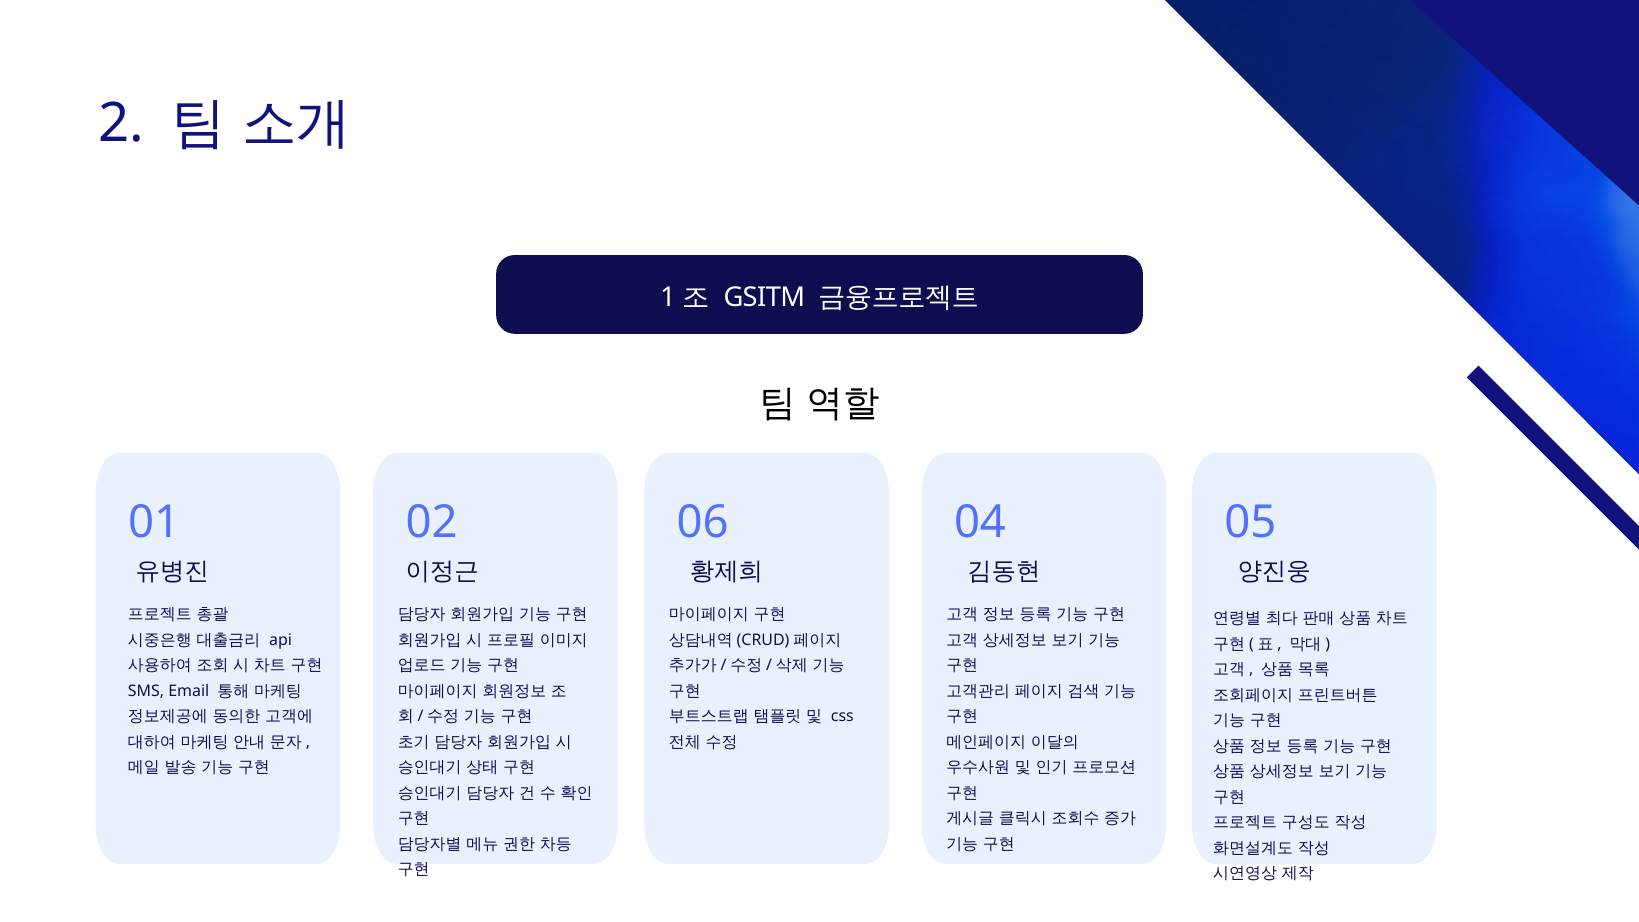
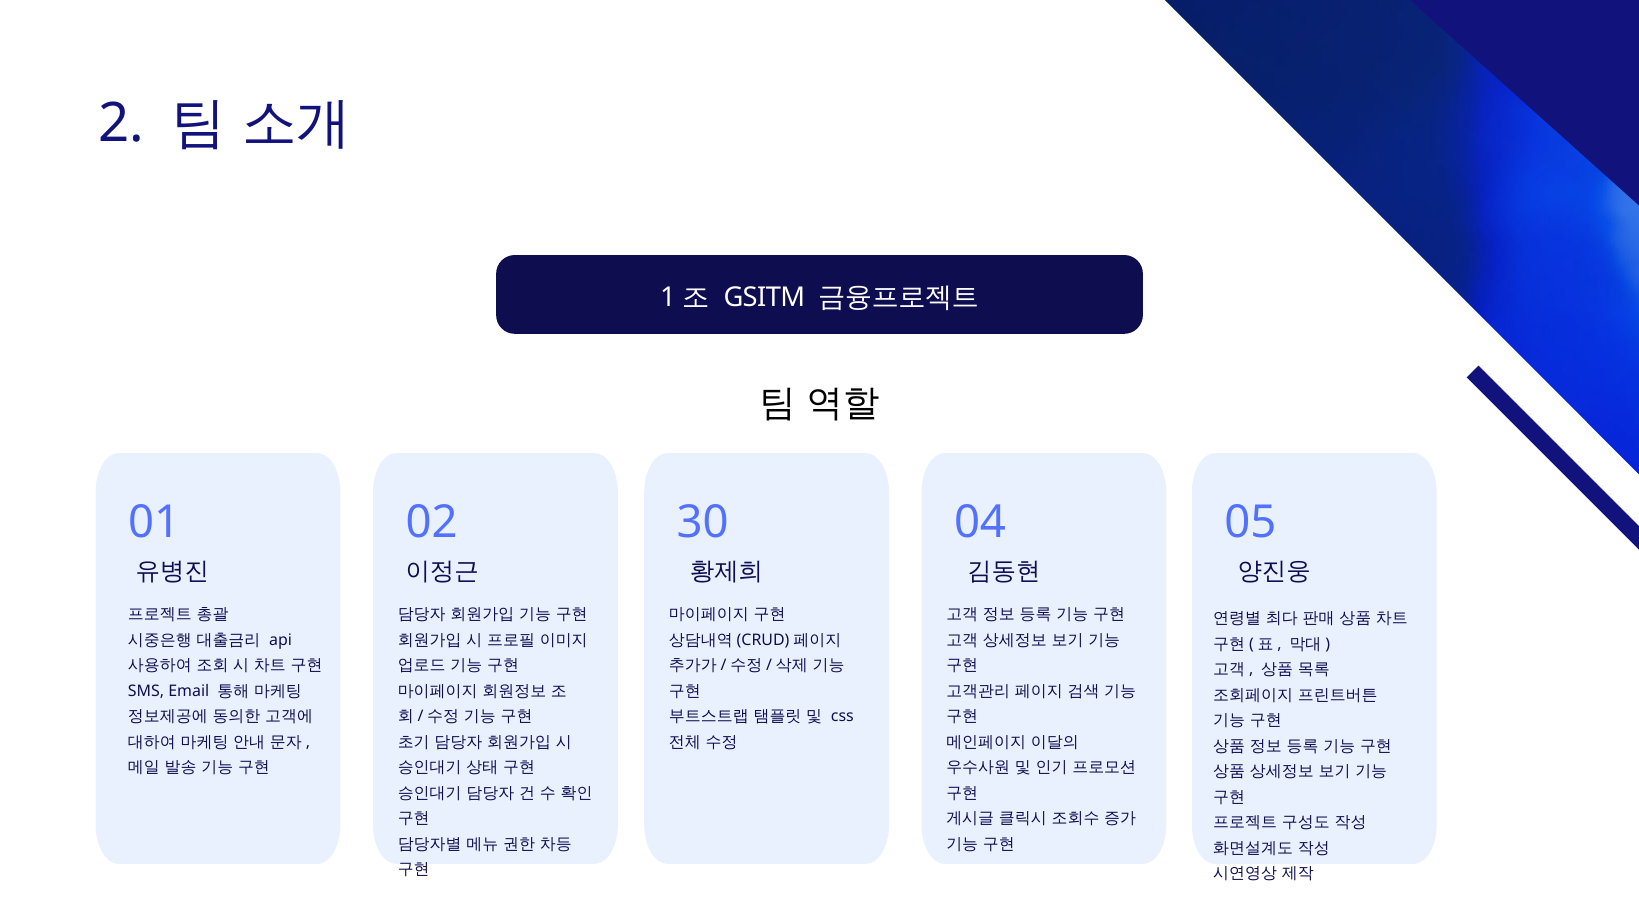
06: 06 -> 30
